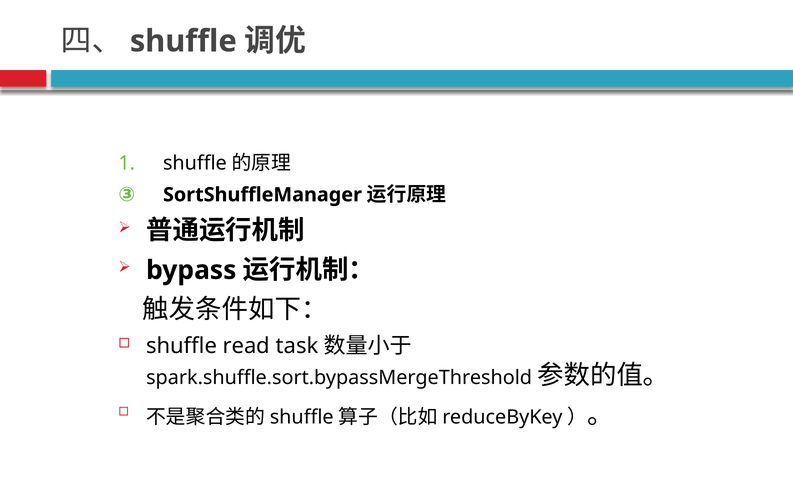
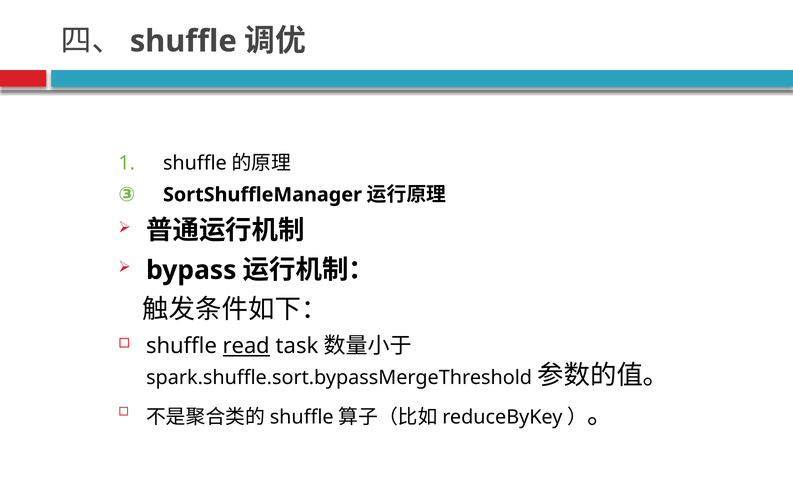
read underline: none -> present
